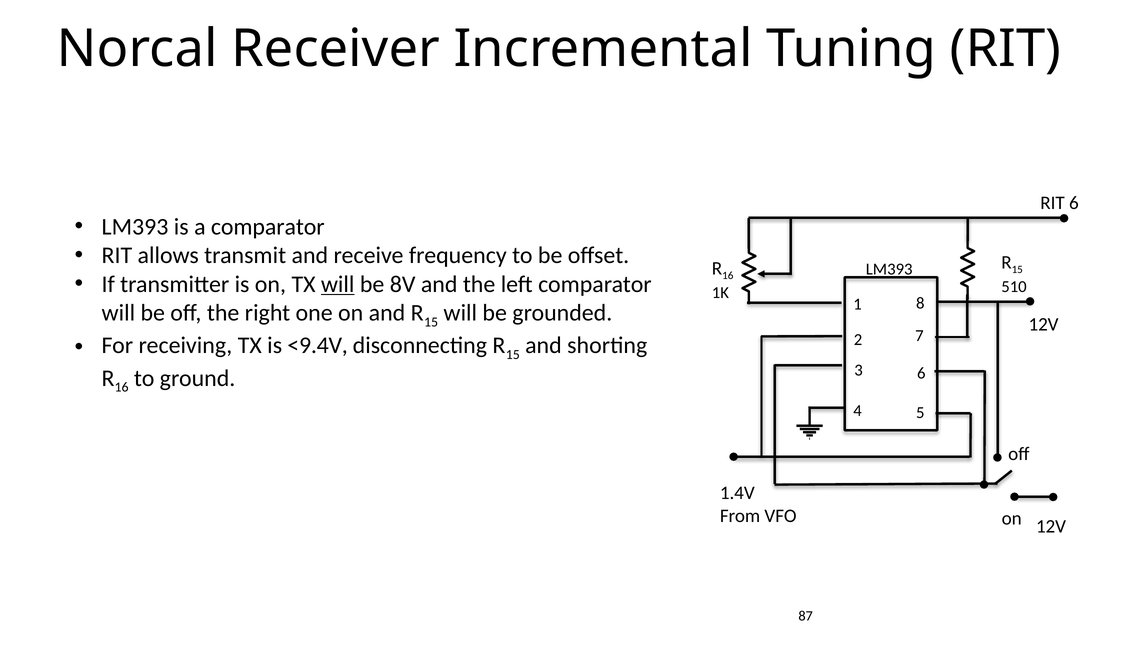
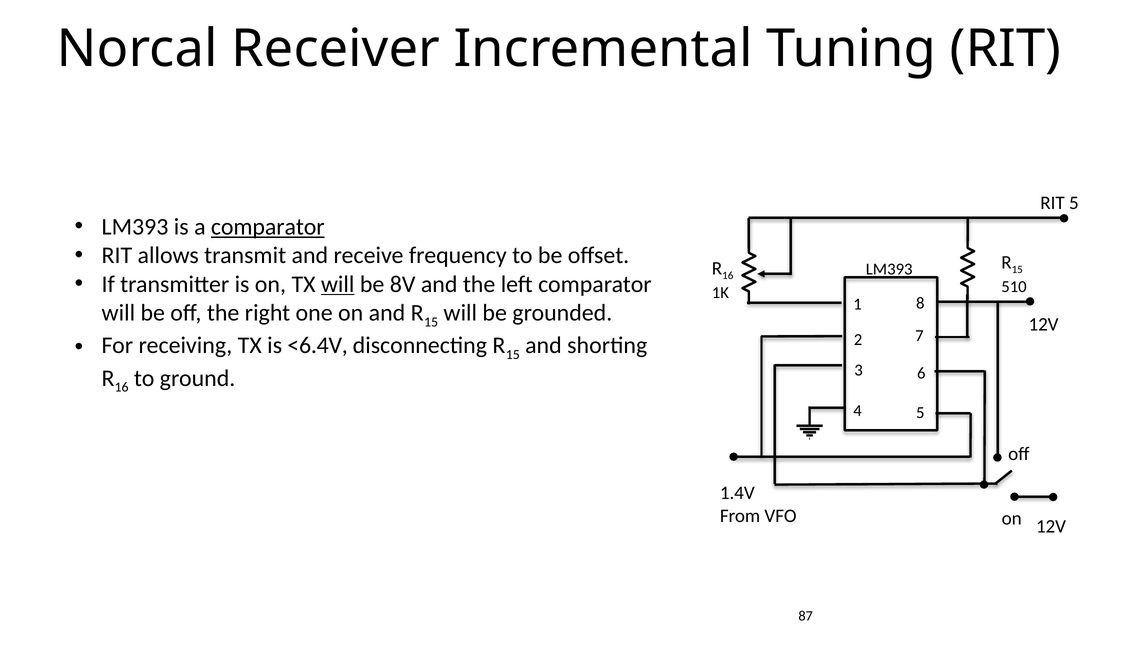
RIT 6: 6 -> 5
comparator at (268, 227) underline: none -> present
<9.4V: <9.4V -> <6.4V
